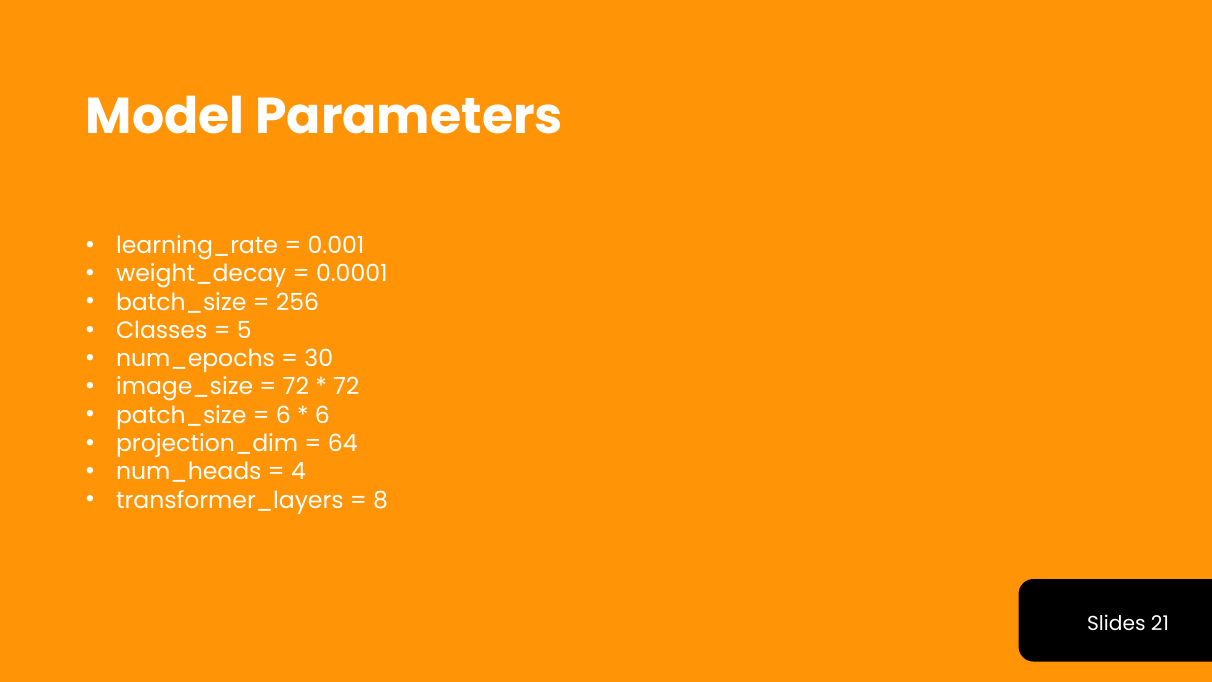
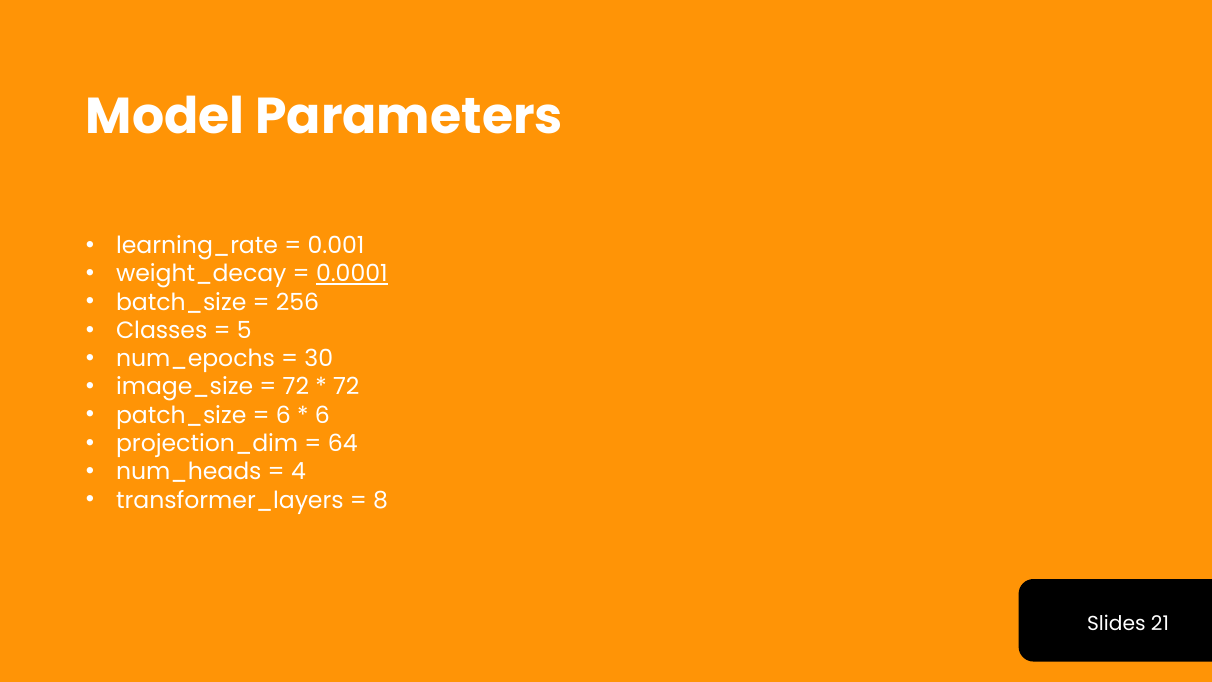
0.0001 underline: none -> present
